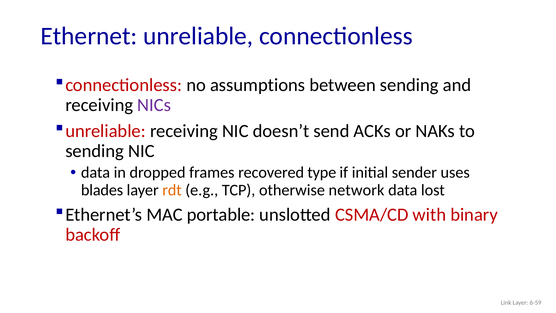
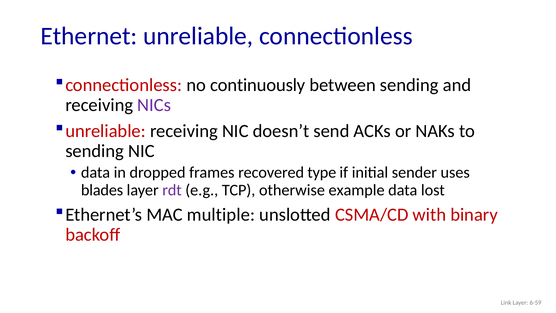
assumptions: assumptions -> continuously
rdt colour: orange -> purple
network: network -> example
portable: portable -> multiple
